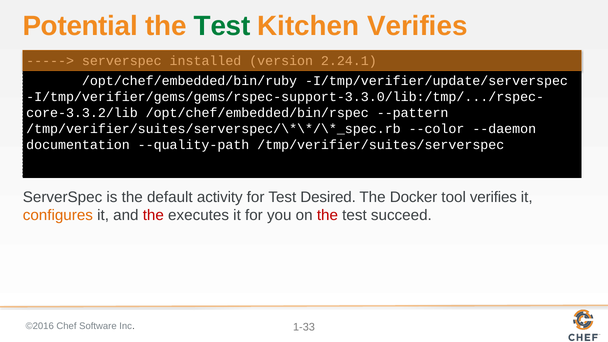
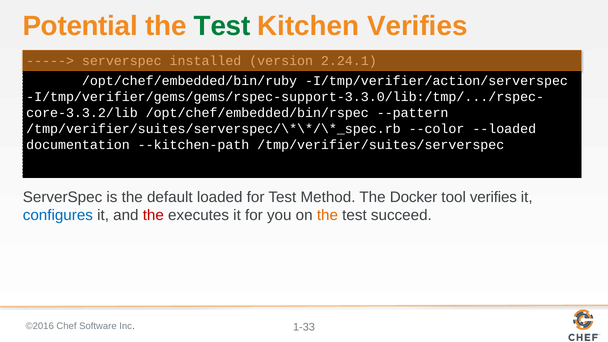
I/tmp/verifier/update/serverspec: I/tmp/verifier/update/serverspec -> I/tmp/verifier/action/serverspec
--daemon: --daemon -> --loaded
--quality-path: --quality-path -> --kitchen-path
activity: activity -> loaded
Desired: Desired -> Method
configures colour: orange -> blue
the at (327, 215) colour: red -> orange
